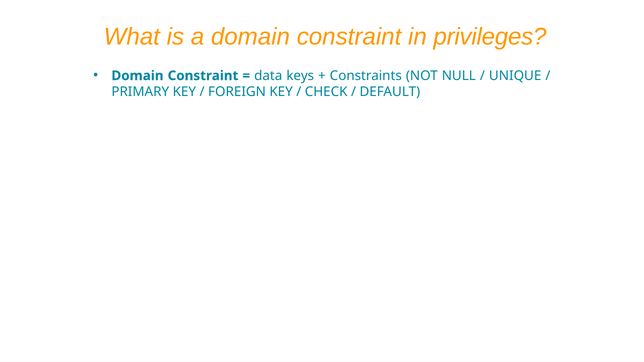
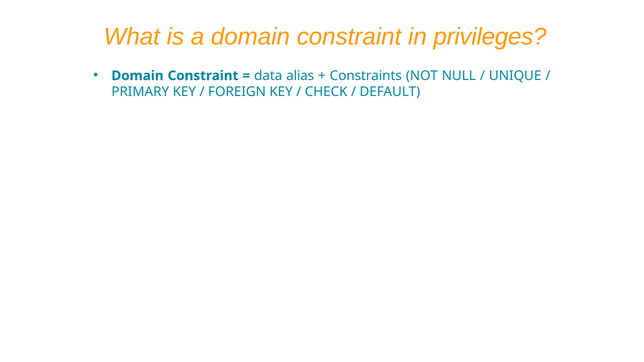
keys: keys -> alias
